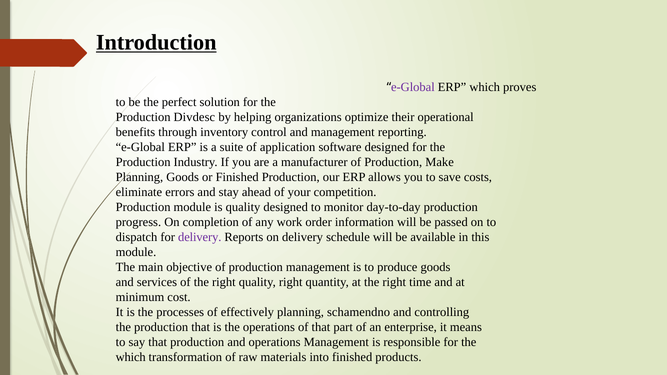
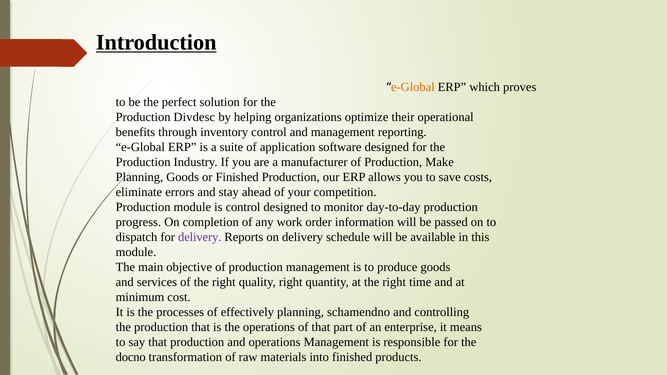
e-Global at (413, 87) colour: purple -> orange
is quality: quality -> control
which at (131, 357): which -> docno
